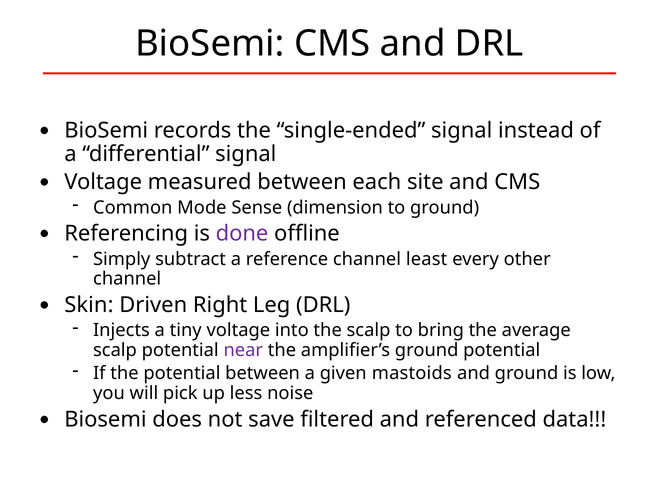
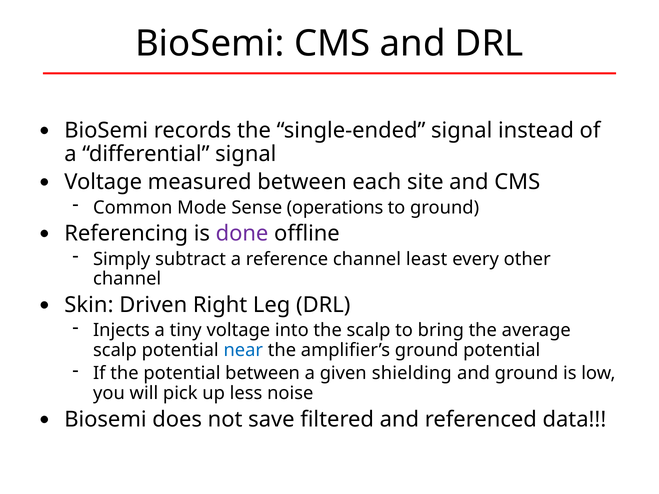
dimension: dimension -> operations
near colour: purple -> blue
mastoids: mastoids -> shielding
